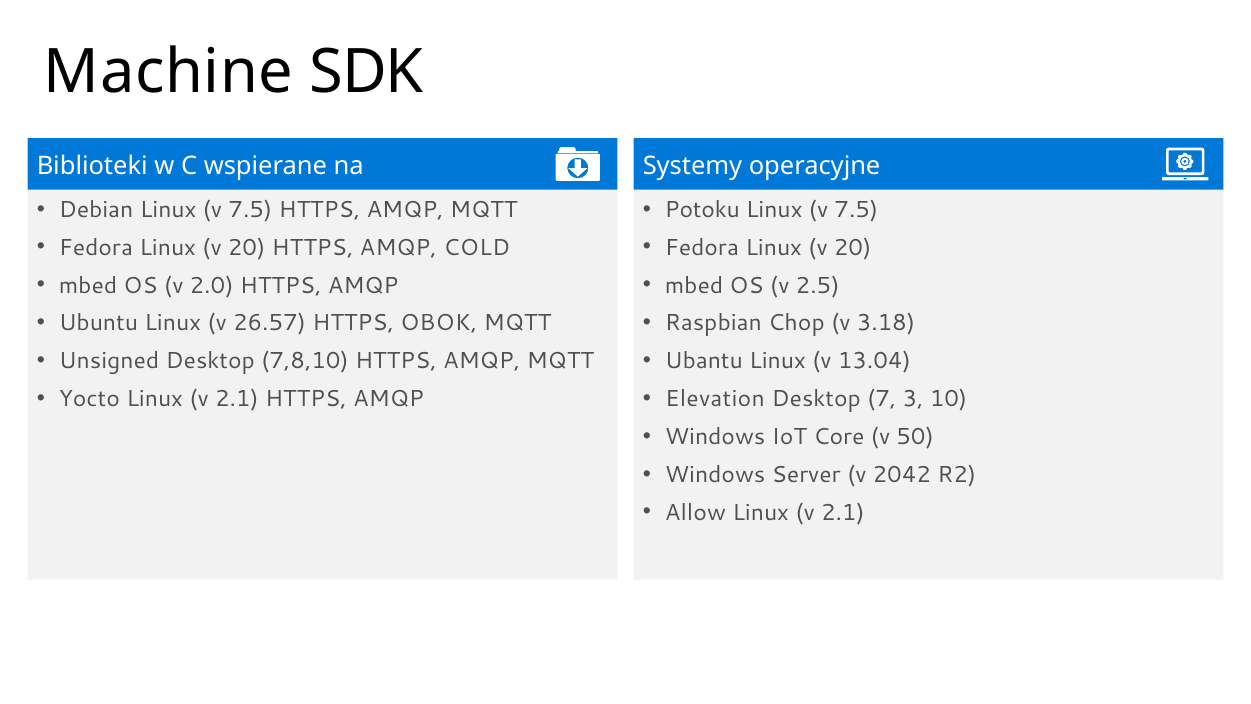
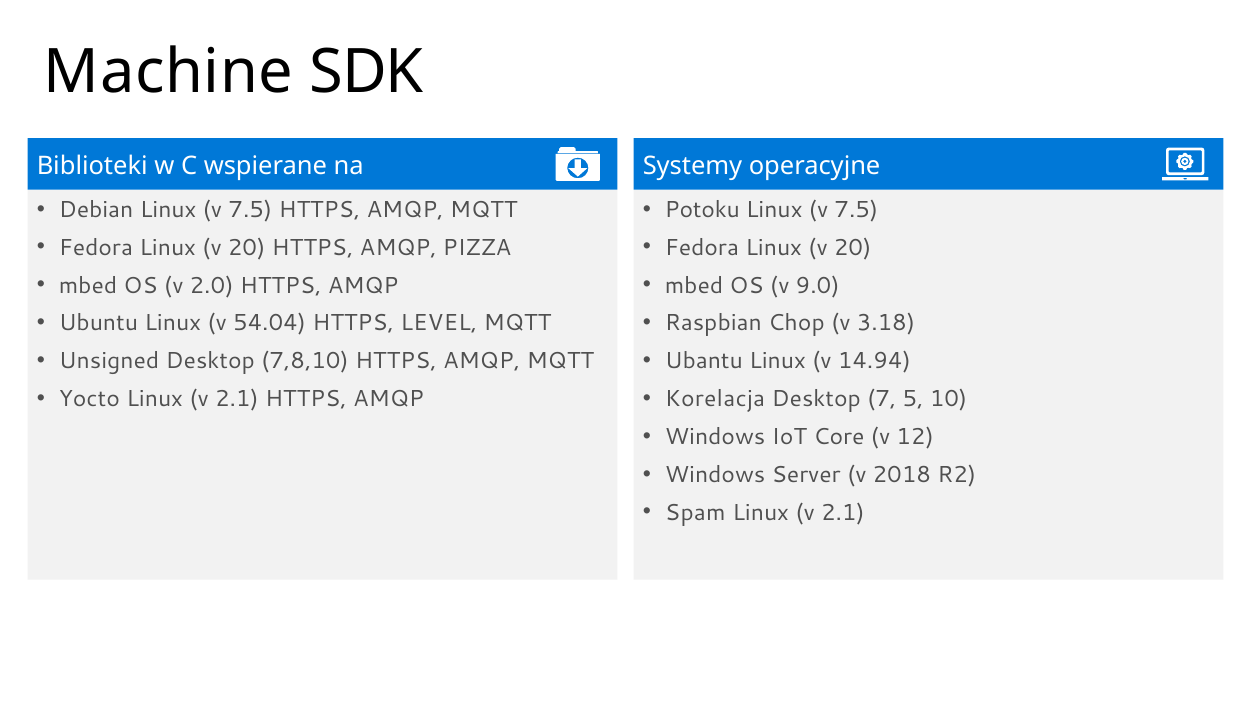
COLD: COLD -> PIZZA
2.5: 2.5 -> 9.0
26.57: 26.57 -> 54.04
OBOK: OBOK -> LEVEL
13.04: 13.04 -> 14.94
Elevation: Elevation -> Korelacja
3: 3 -> 5
50: 50 -> 12
2042: 2042 -> 2018
Allow: Allow -> Spam
